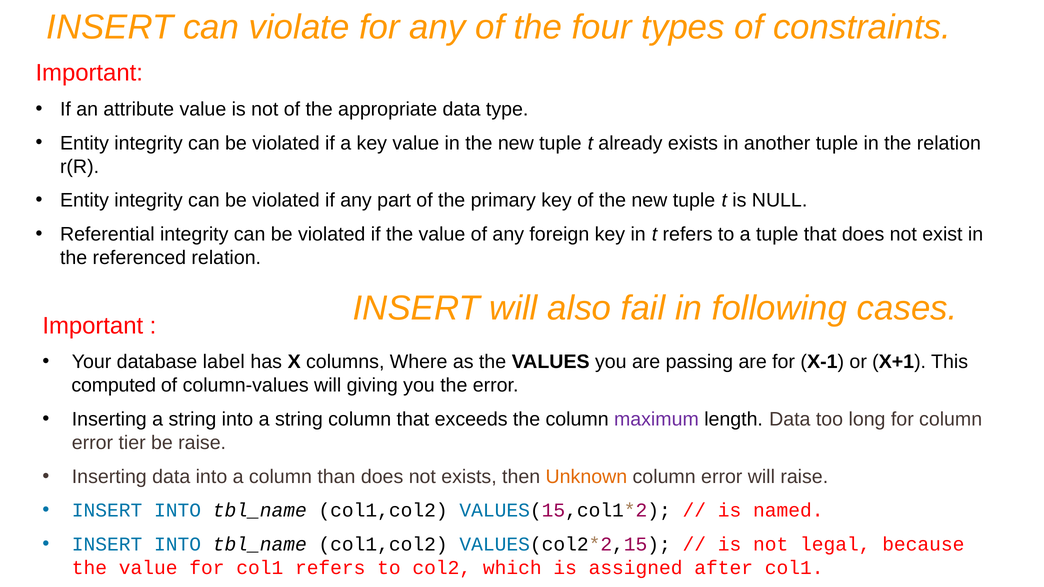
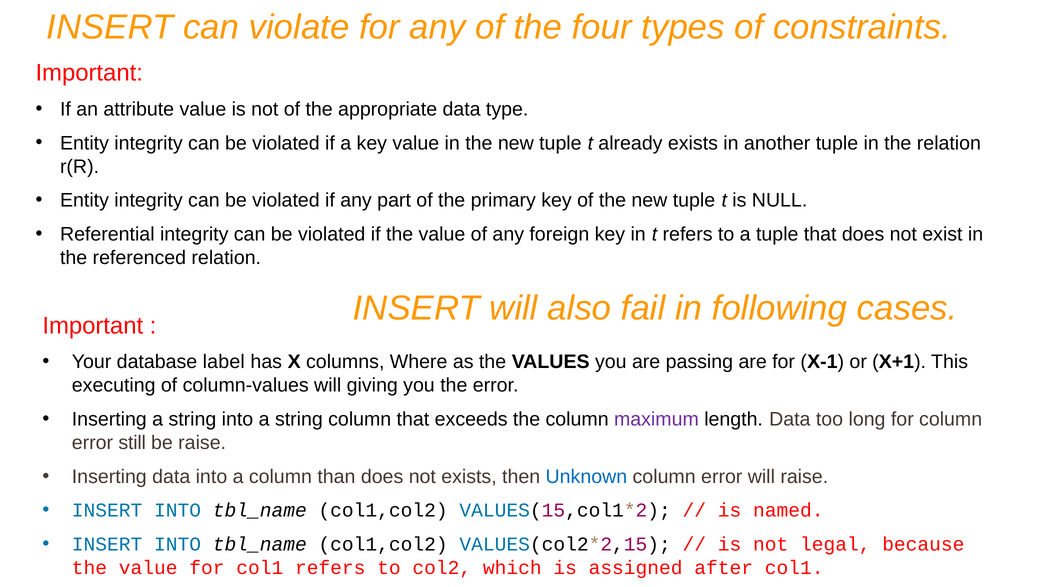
computed: computed -> executing
tier: tier -> still
Unknown colour: orange -> blue
